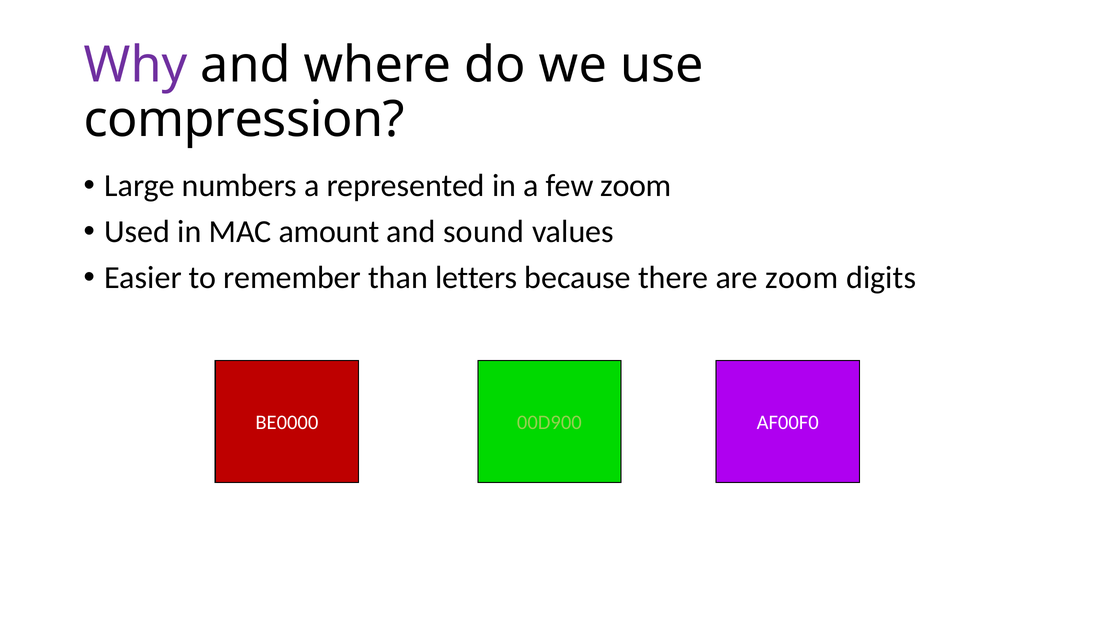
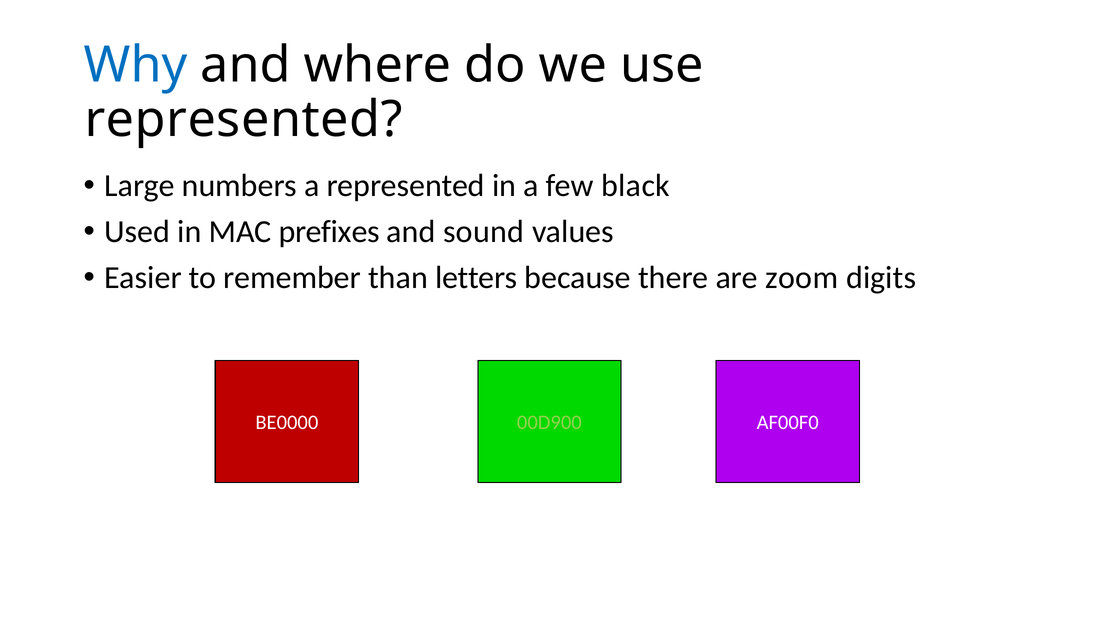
Why colour: purple -> blue
compression at (244, 120): compression -> represented
few zoom: zoom -> black
amount: amount -> prefixes
